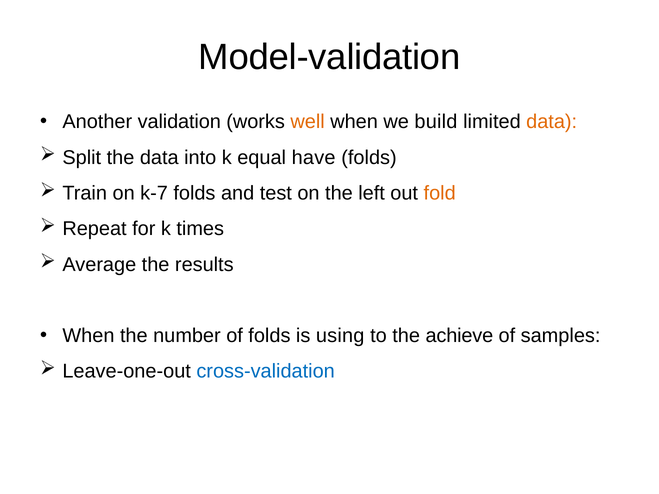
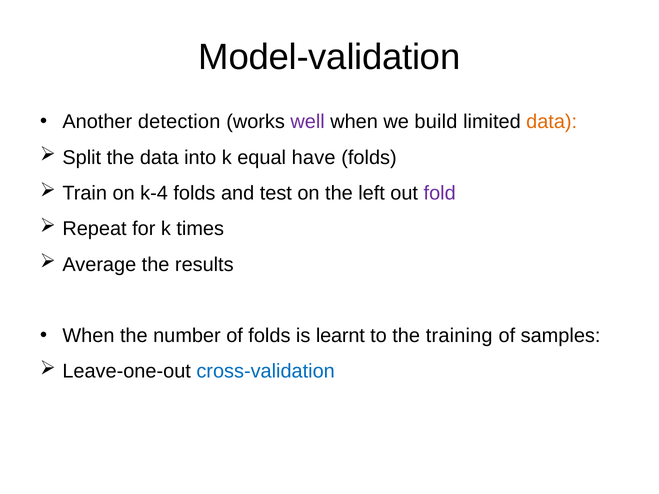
validation: validation -> detection
well colour: orange -> purple
k-7: k-7 -> k-4
fold colour: orange -> purple
using: using -> learnt
achieve: achieve -> training
